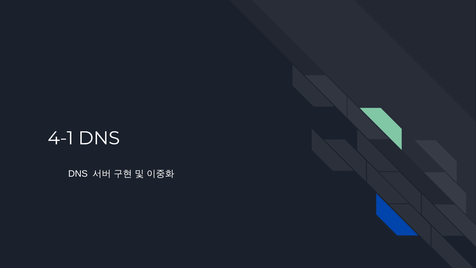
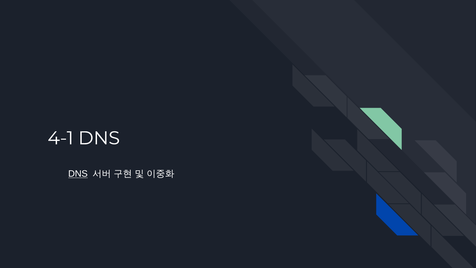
DNS at (78, 174) underline: none -> present
